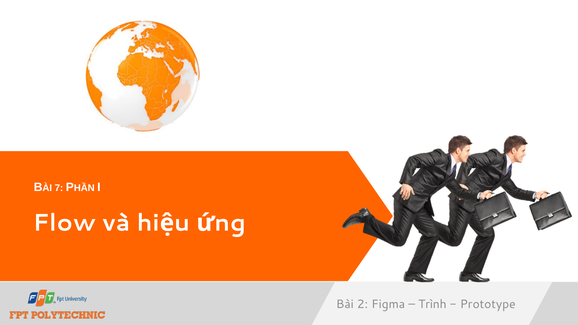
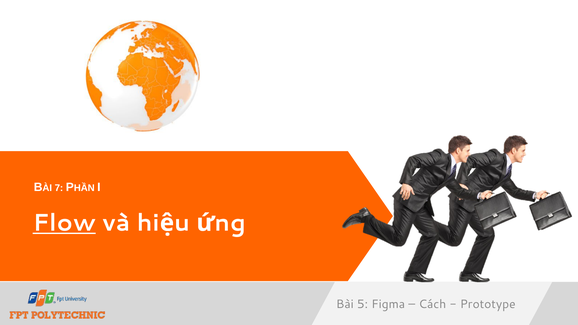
Flow underline: none -> present
2: 2 -> 5
Trình: Trình -> Cách
